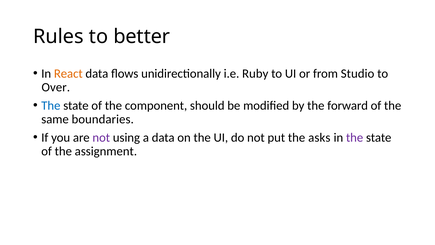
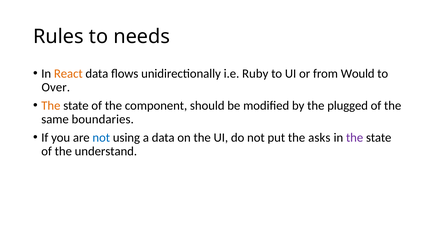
better: better -> needs
Studio: Studio -> Would
The at (51, 105) colour: blue -> orange
forward: forward -> plugged
not at (101, 137) colour: purple -> blue
assignment: assignment -> understand
